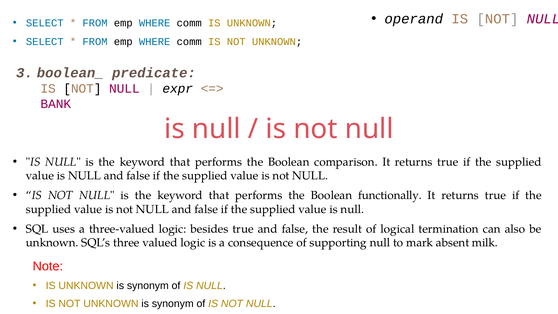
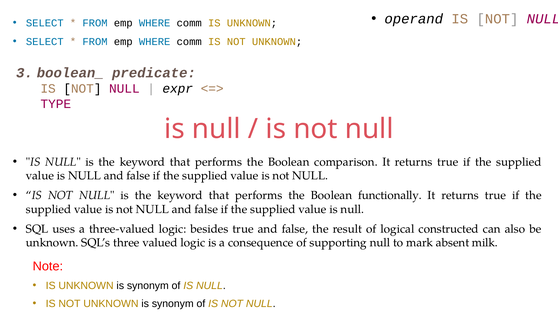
BANK: BANK -> TYPE
termination: termination -> constructed
